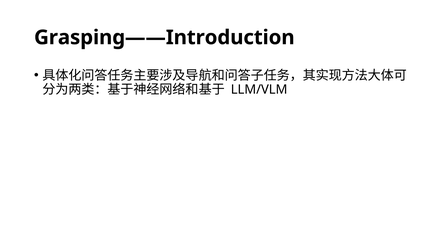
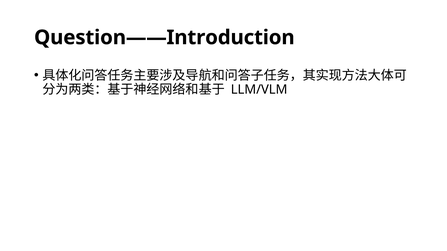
Grasping——Introduction: Grasping——Introduction -> Question——Introduction
